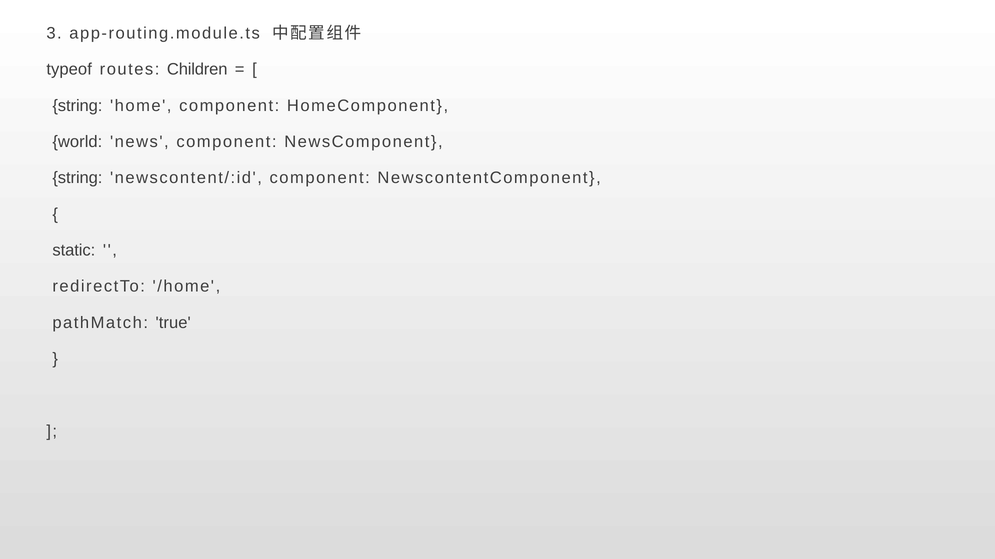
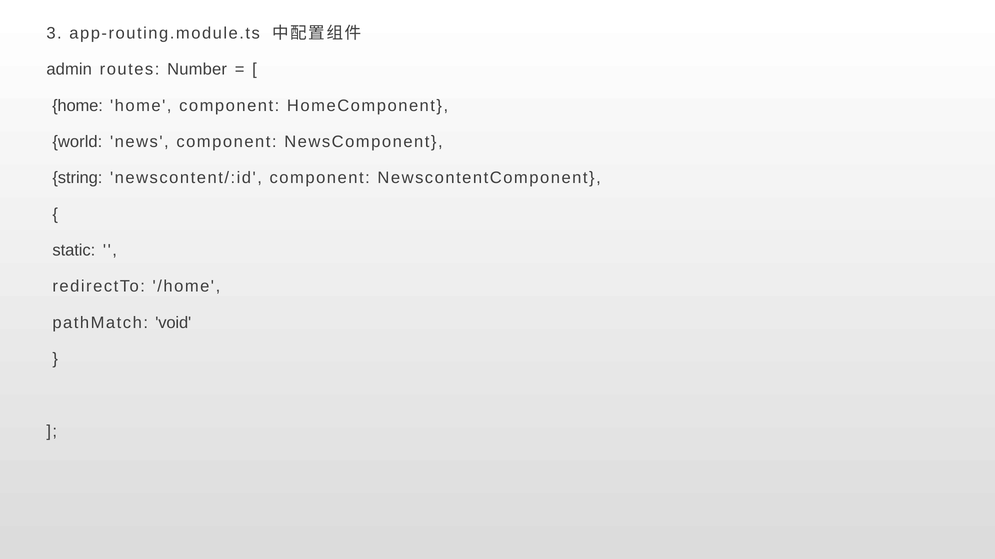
typeof: typeof -> admin
Children: Children -> Number
string at (77, 106): string -> home
true: true -> void
